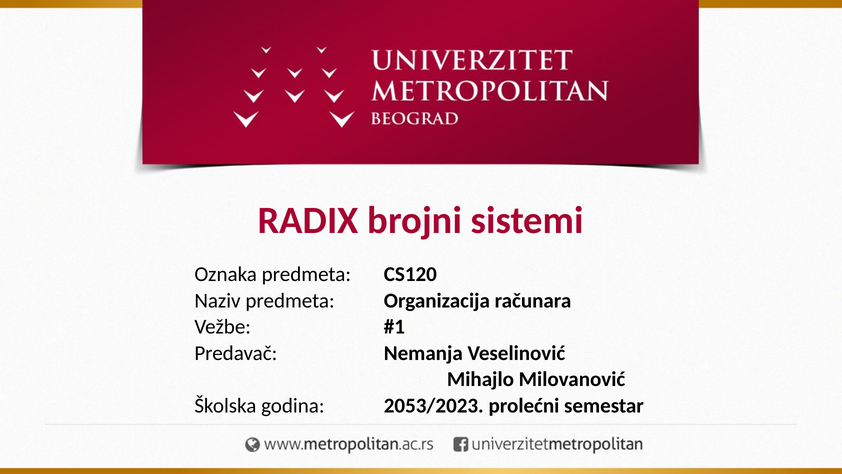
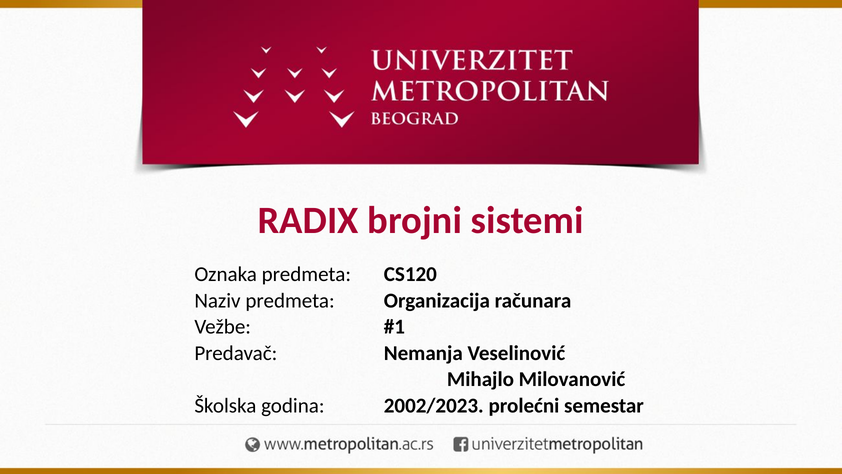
2053/2023: 2053/2023 -> 2002/2023
